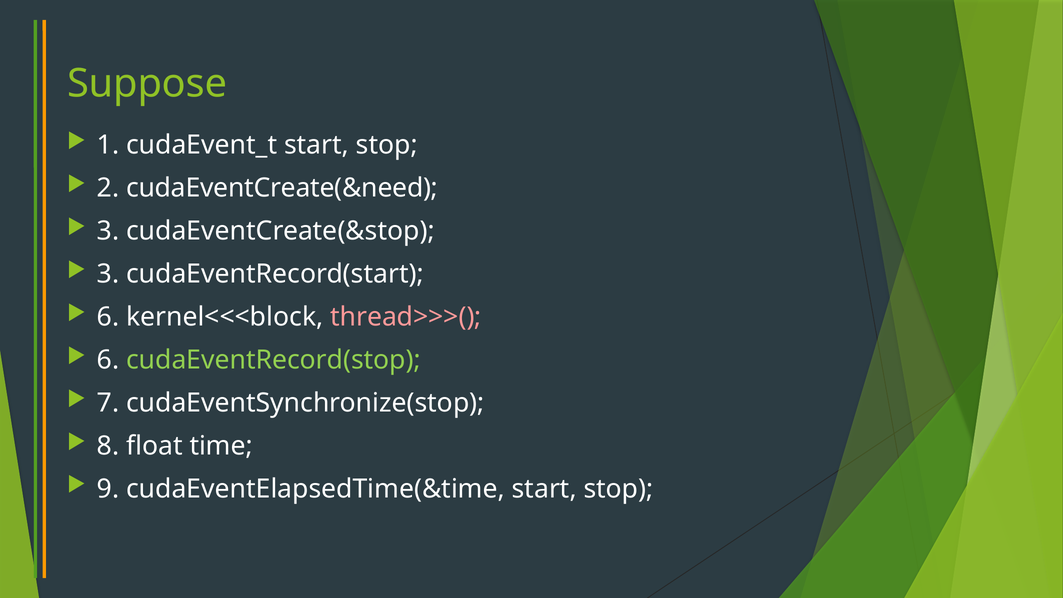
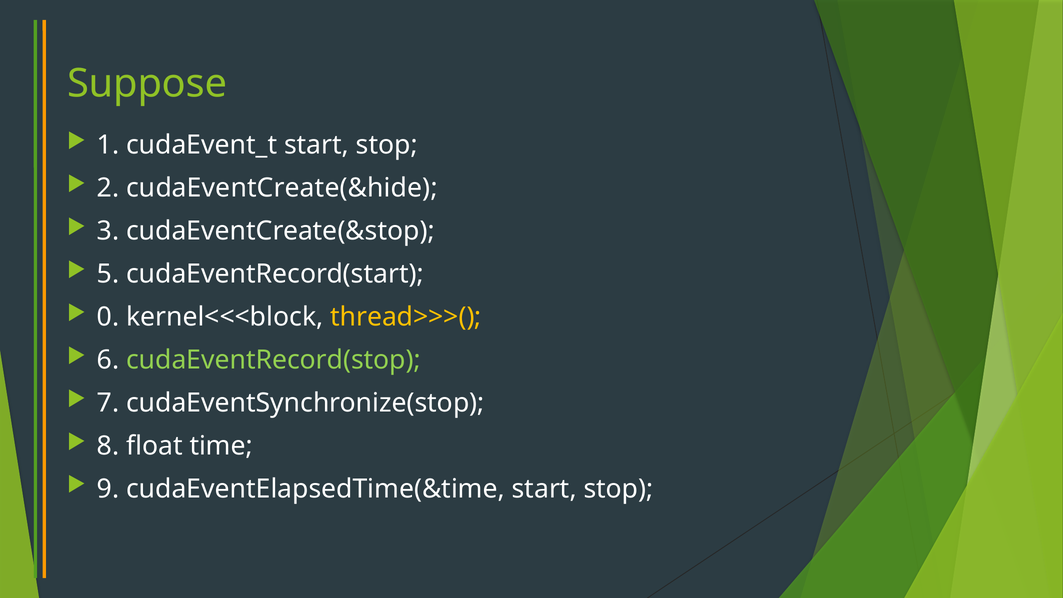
cudaEventCreate(&need: cudaEventCreate(&need -> cudaEventCreate(&hide
3 at (108, 274): 3 -> 5
6 at (108, 317): 6 -> 0
thread>>>( colour: pink -> yellow
